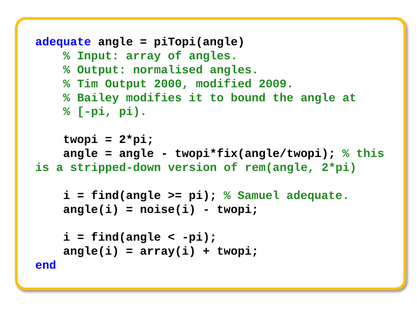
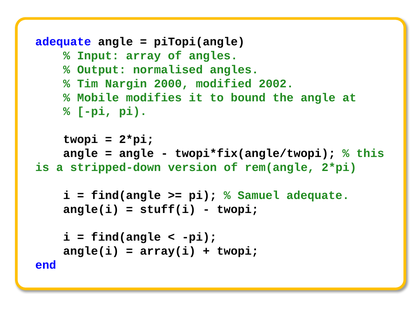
Tim Output: Output -> Nargin
2009: 2009 -> 2002
Bailey: Bailey -> Mobile
noise(i: noise(i -> stuff(i
